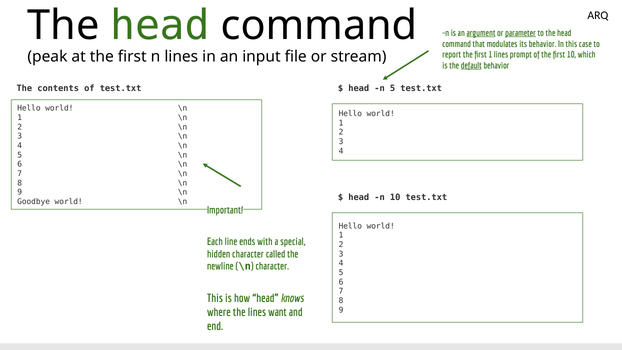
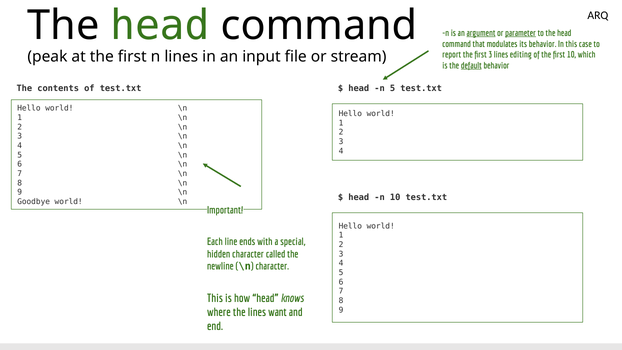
first 1: 1 -> 3
prompt: prompt -> editing
